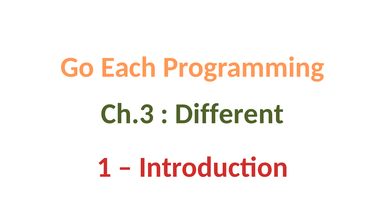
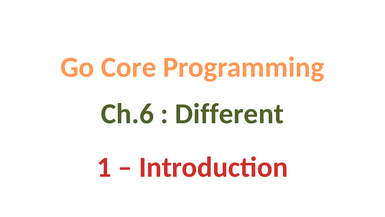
Each: Each -> Core
Ch.3: Ch.3 -> Ch.6
